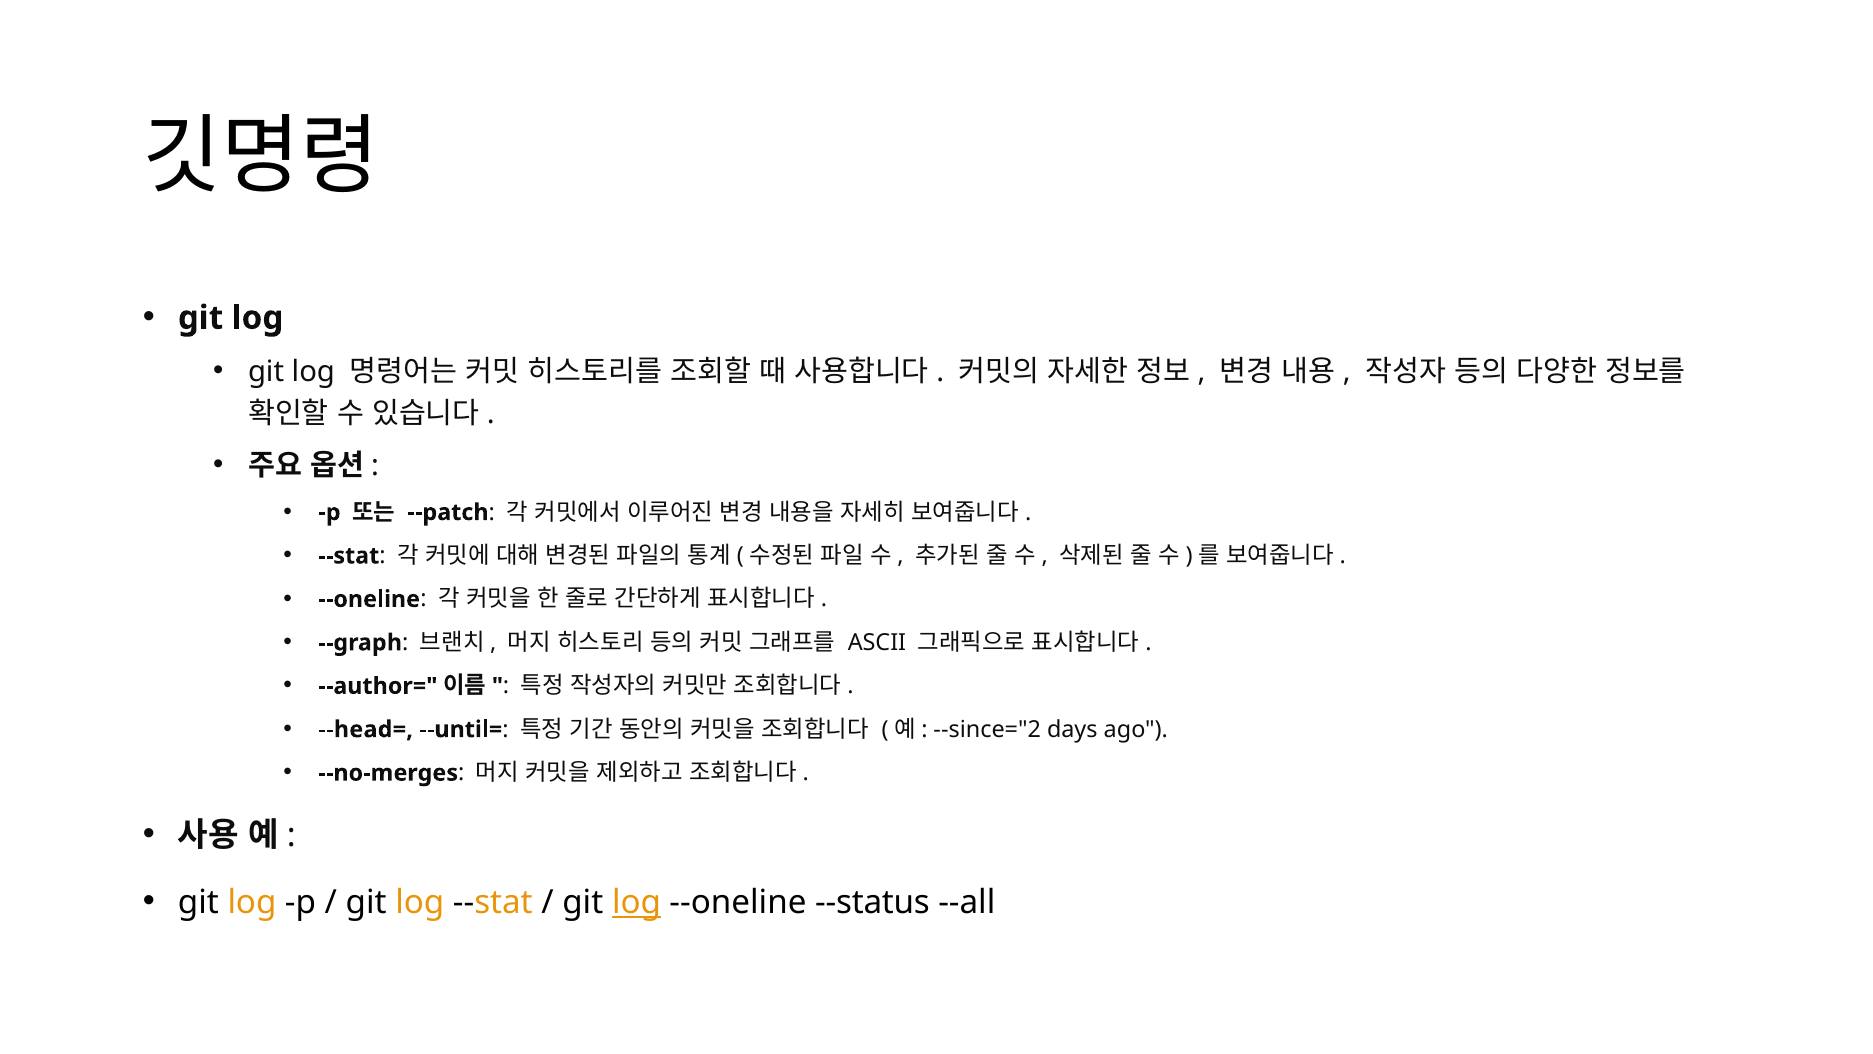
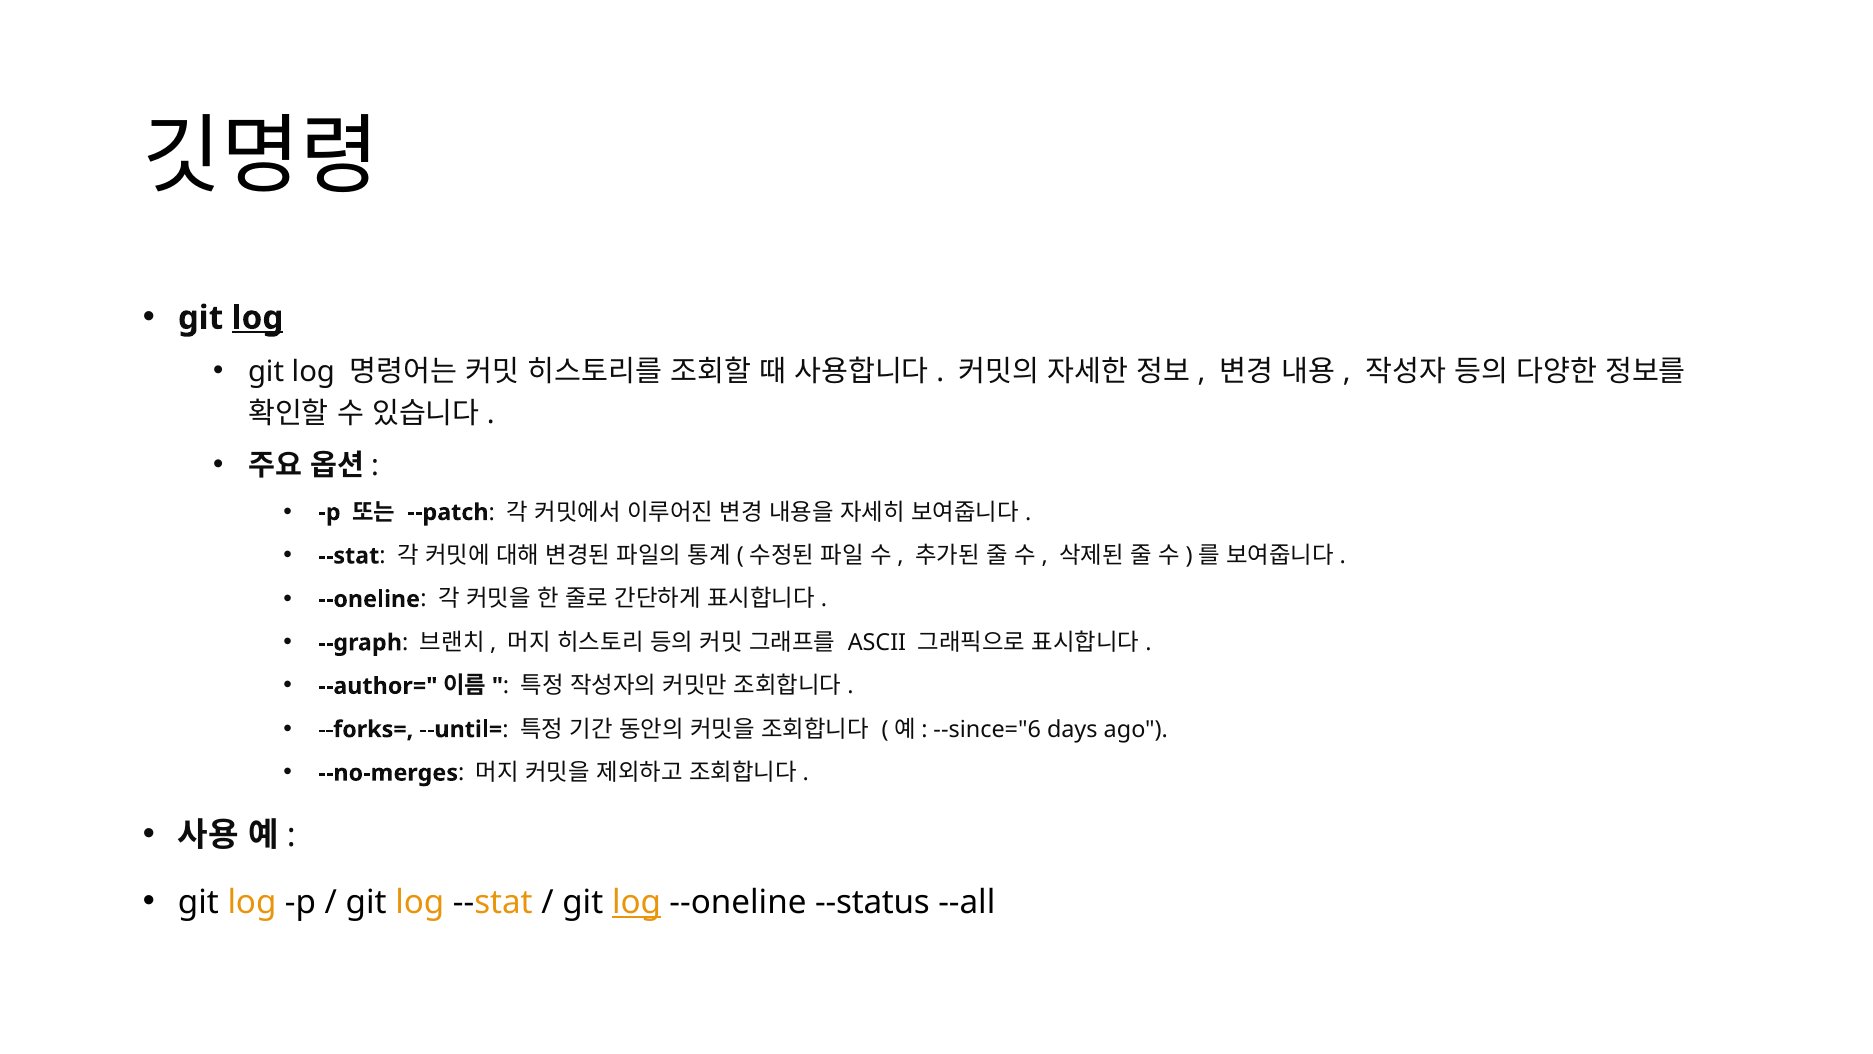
log at (258, 318) underline: none -> present
--head=: --head= -> --forks=
--since="2: --since="2 -> --since="6
